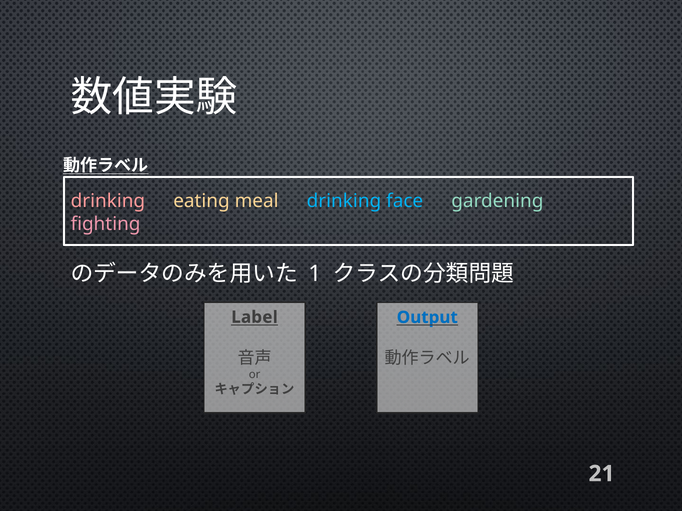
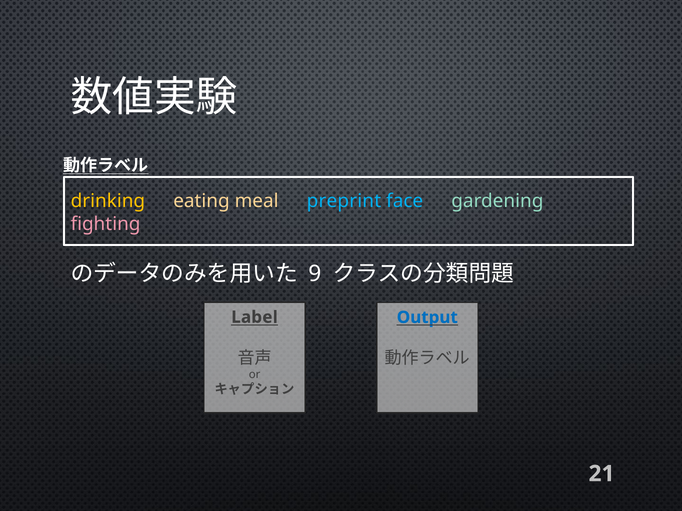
drinking at (108, 201) colour: pink -> yellow
meal drinking: drinking -> preprint
1: 1 -> 9
